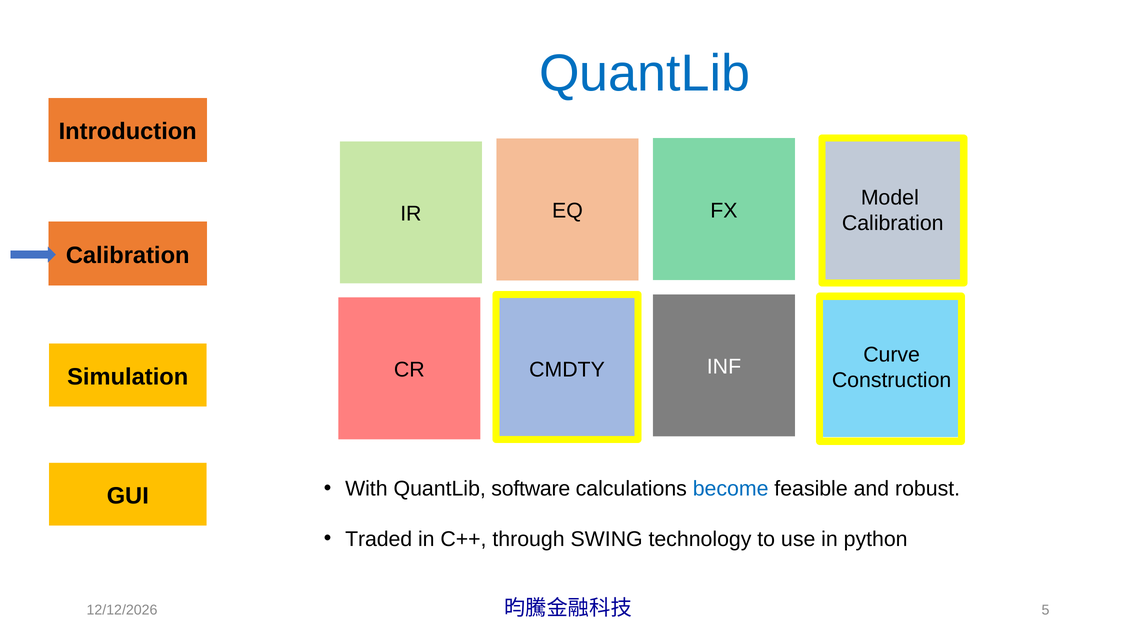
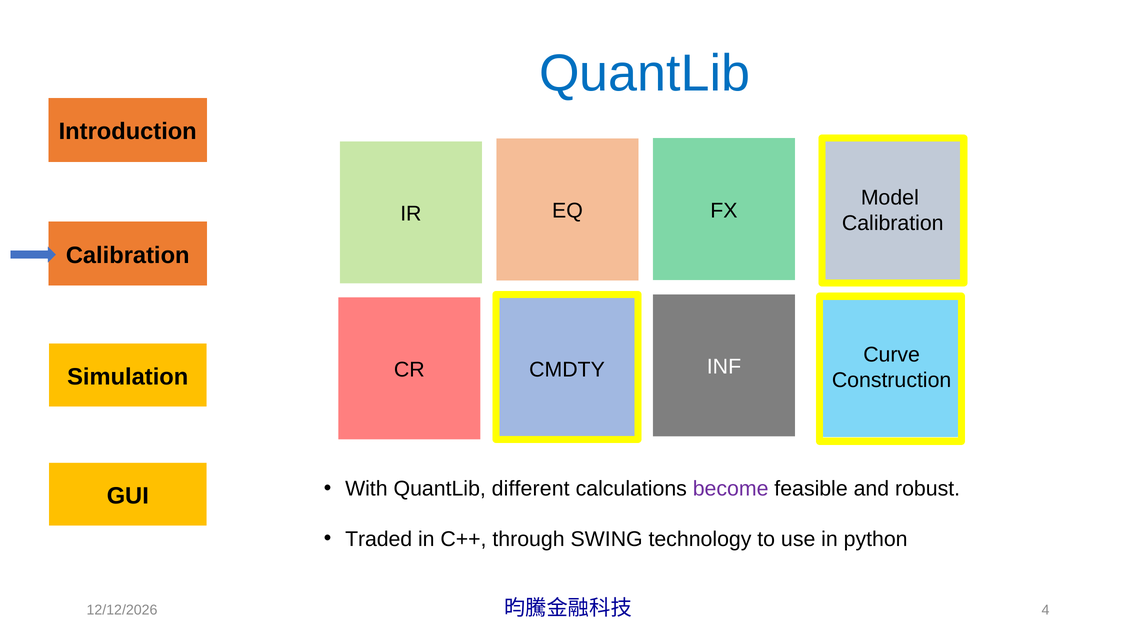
software: software -> different
become colour: blue -> purple
5: 5 -> 4
